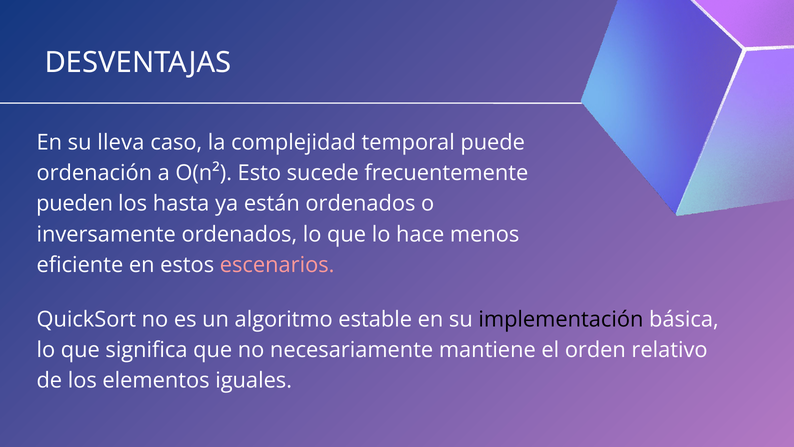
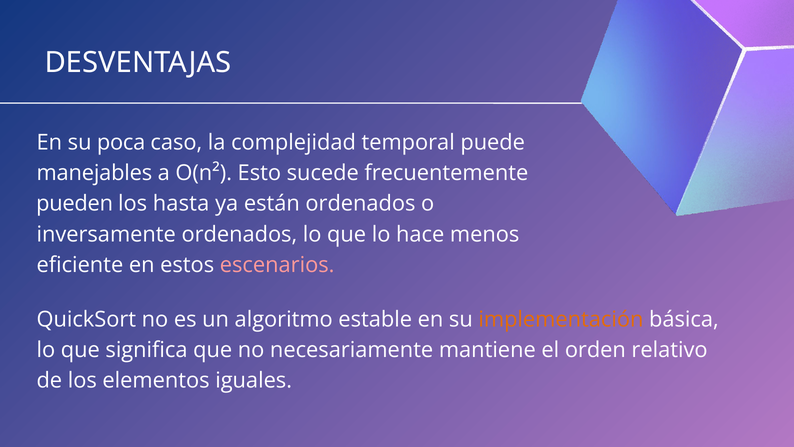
lleva: lleva -> poca
ordenación: ordenación -> manejables
implementación colour: black -> orange
